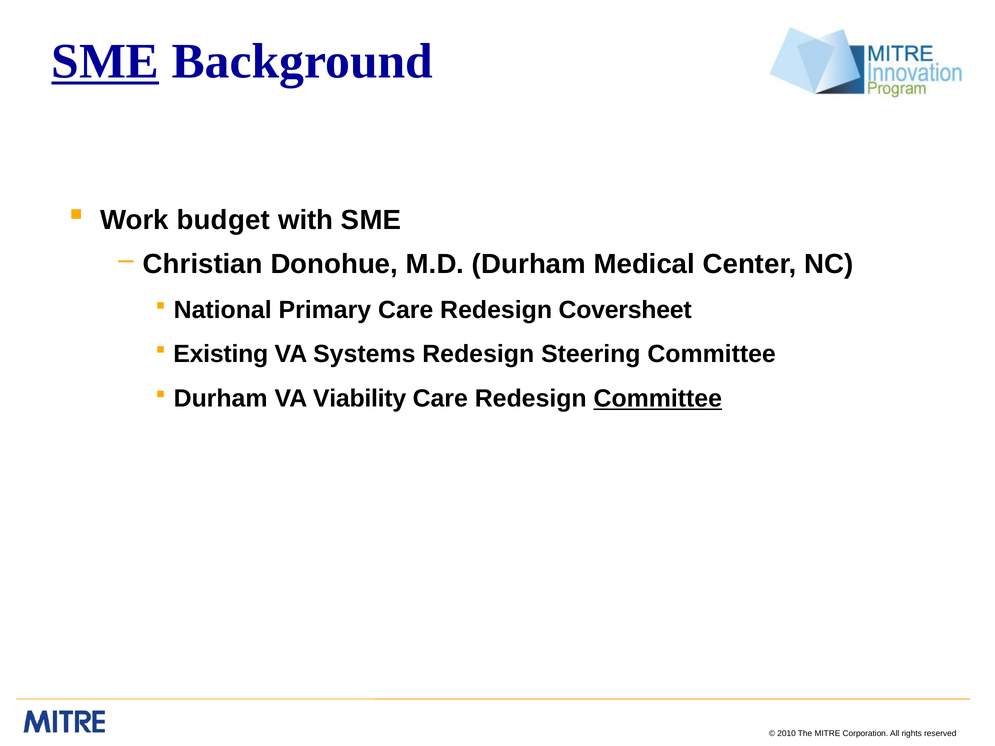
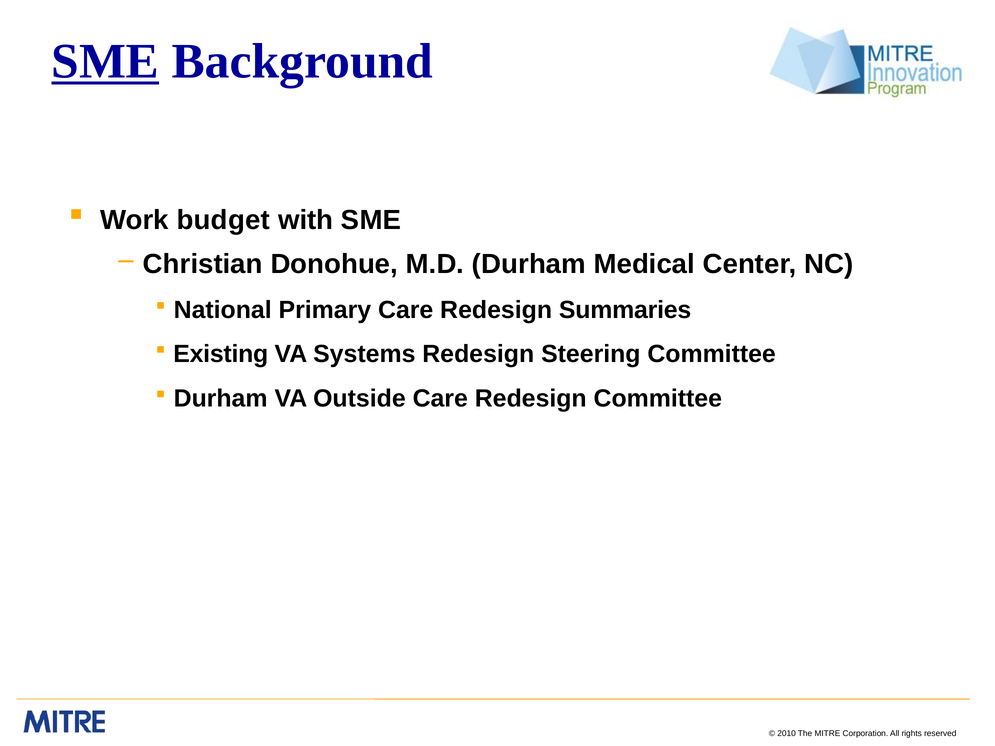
Coversheet: Coversheet -> Summaries
Viability: Viability -> Outside
Committee at (658, 399) underline: present -> none
